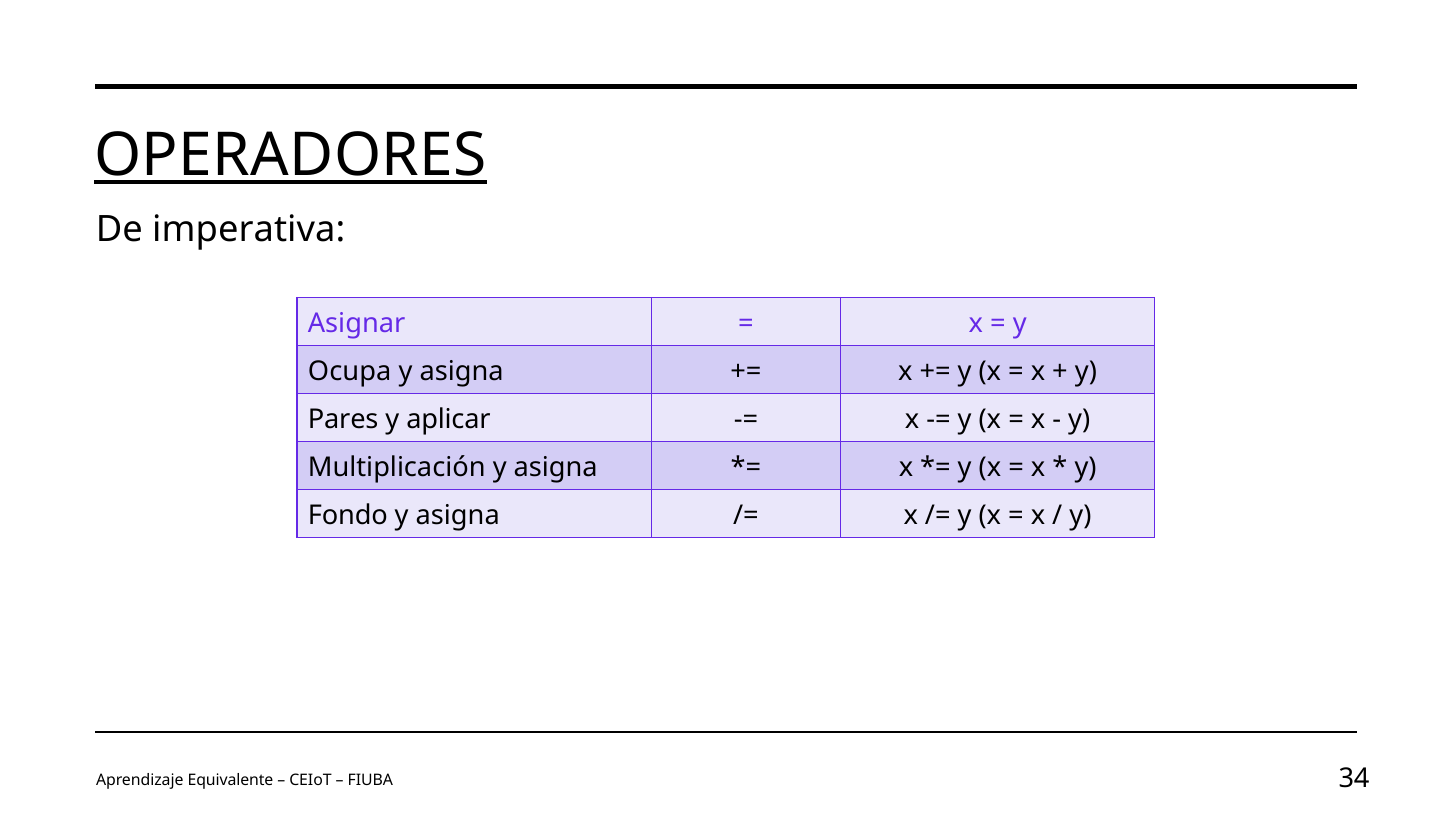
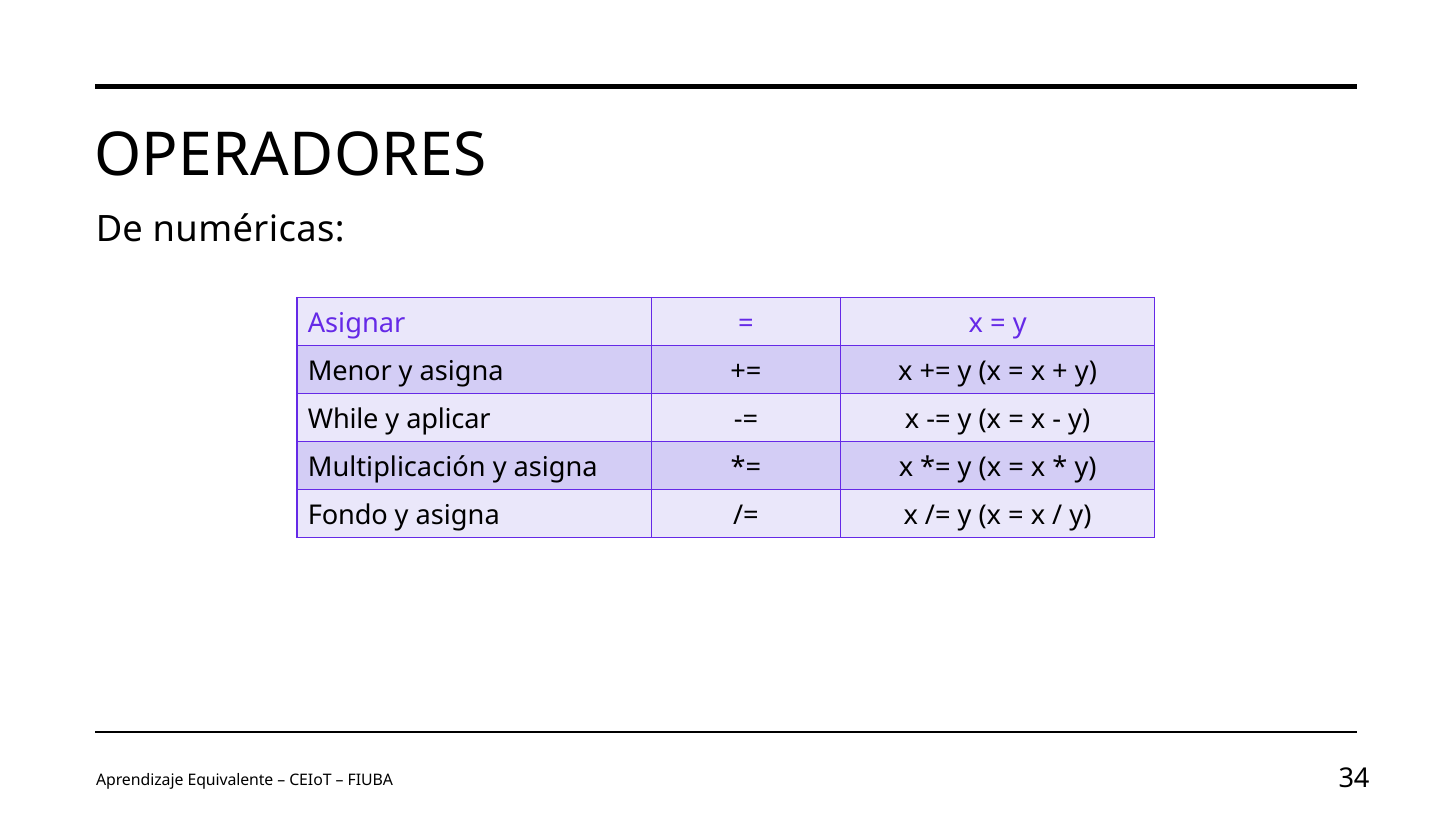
OPERADORES underline: present -> none
imperativa: imperativa -> numéricas
Ocupa: Ocupa -> Menor
Pares: Pares -> While
